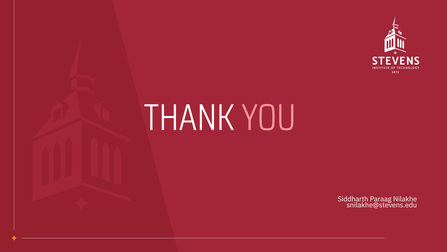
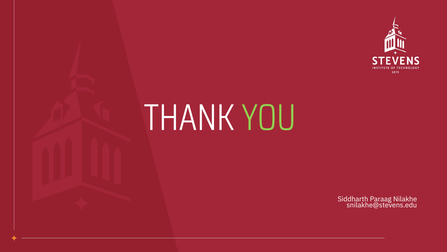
YOU colour: pink -> light green
